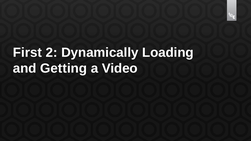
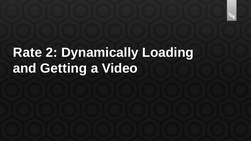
First: First -> Rate
